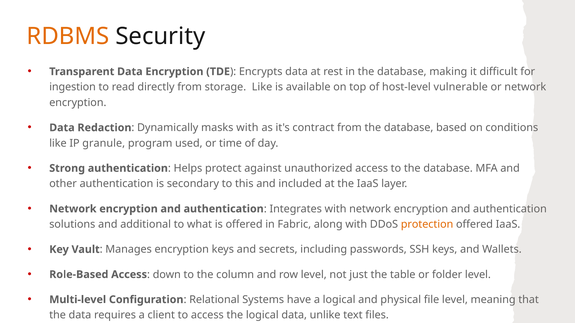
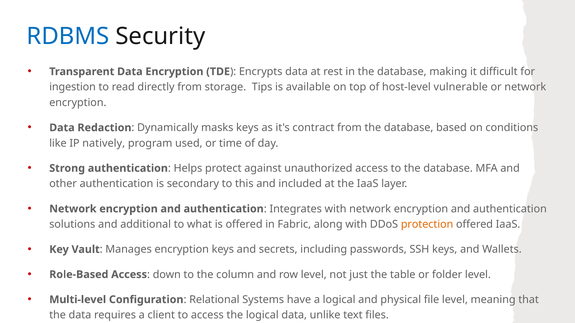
RDBMS colour: orange -> blue
storage Like: Like -> Tips
masks with: with -> keys
granule: granule -> natively
